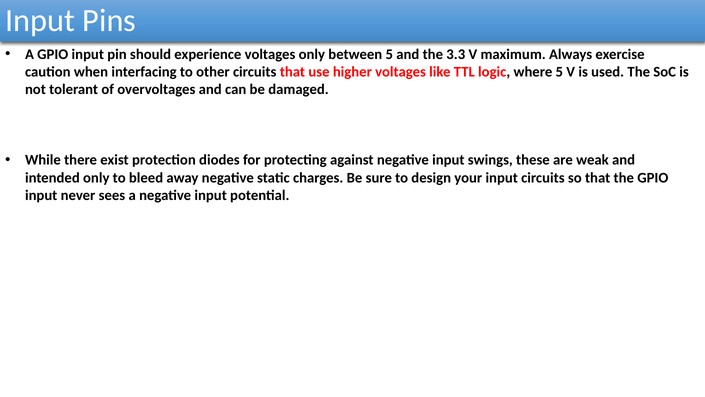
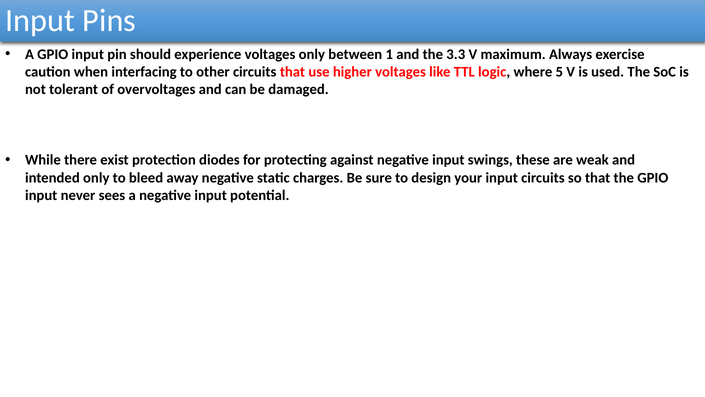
between 5: 5 -> 1
